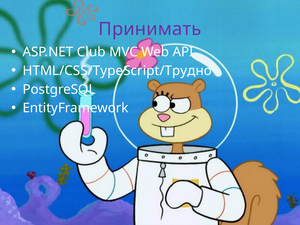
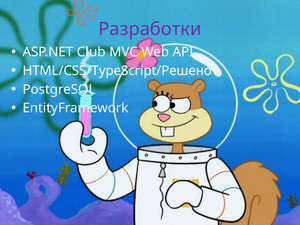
Принимать: Принимать -> Разработки
HTML/CSS/TypeScript/Трудно: HTML/CSS/TypeScript/Трудно -> HTML/CSS/TypeScript/Решено
